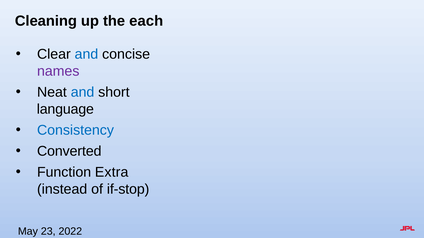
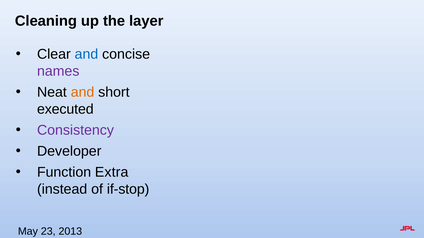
each: each -> layer
and at (83, 92) colour: blue -> orange
language: language -> executed
Consistency colour: blue -> purple
Converted: Converted -> Developer
2022: 2022 -> 2013
